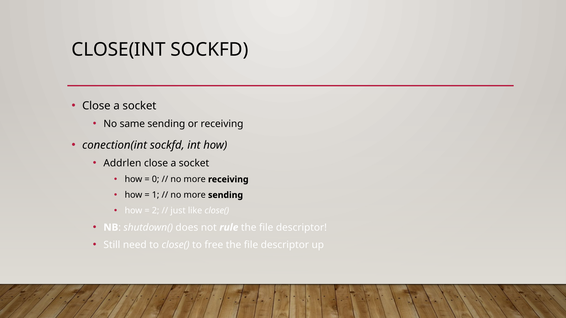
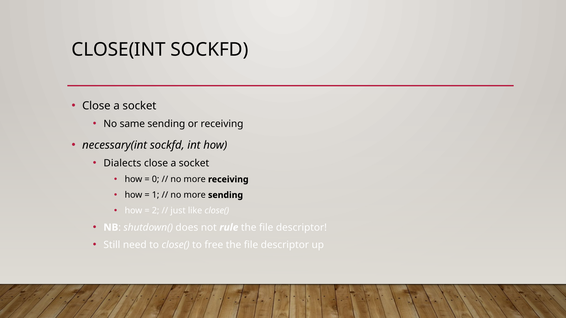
conection(int: conection(int -> necessary(int
Addrlen: Addrlen -> Dialects
